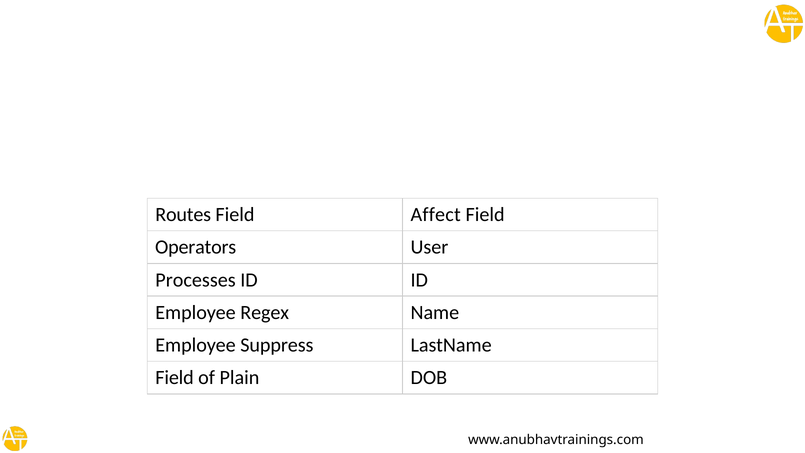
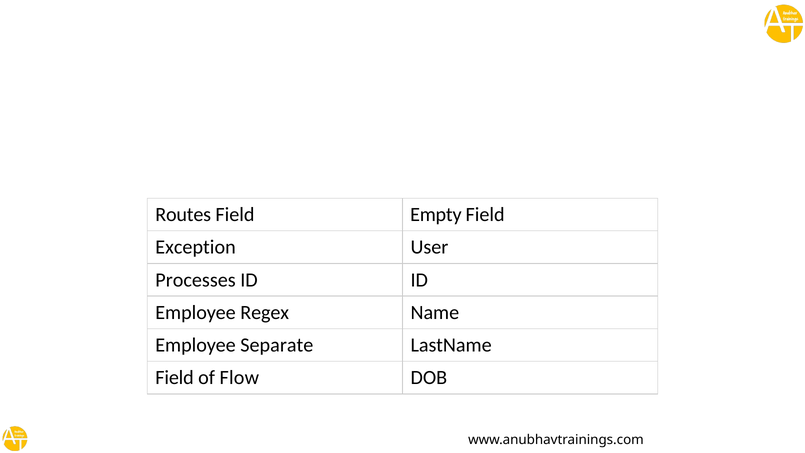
Affect: Affect -> Empty
Operators: Operators -> Exception
Suppress: Suppress -> Separate
Plain: Plain -> Flow
